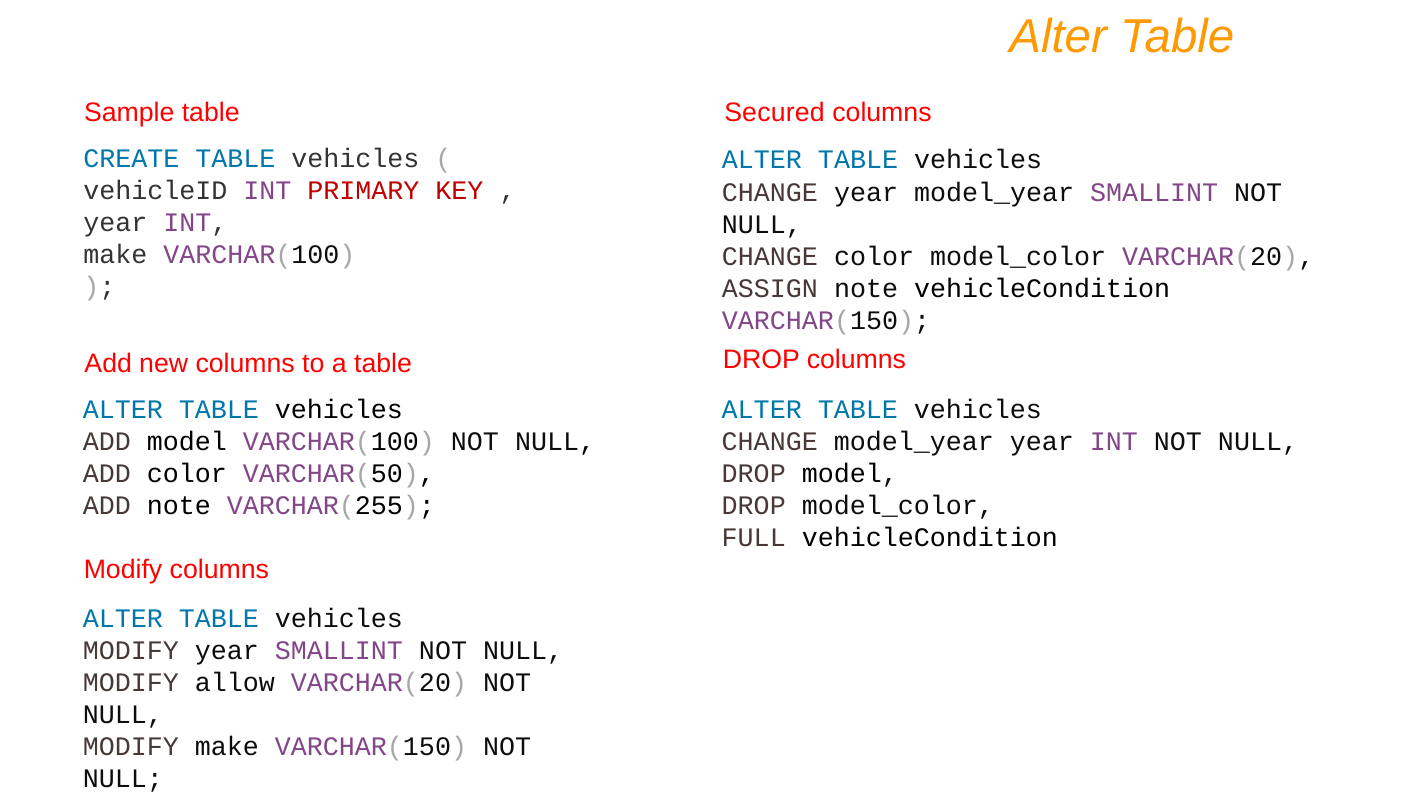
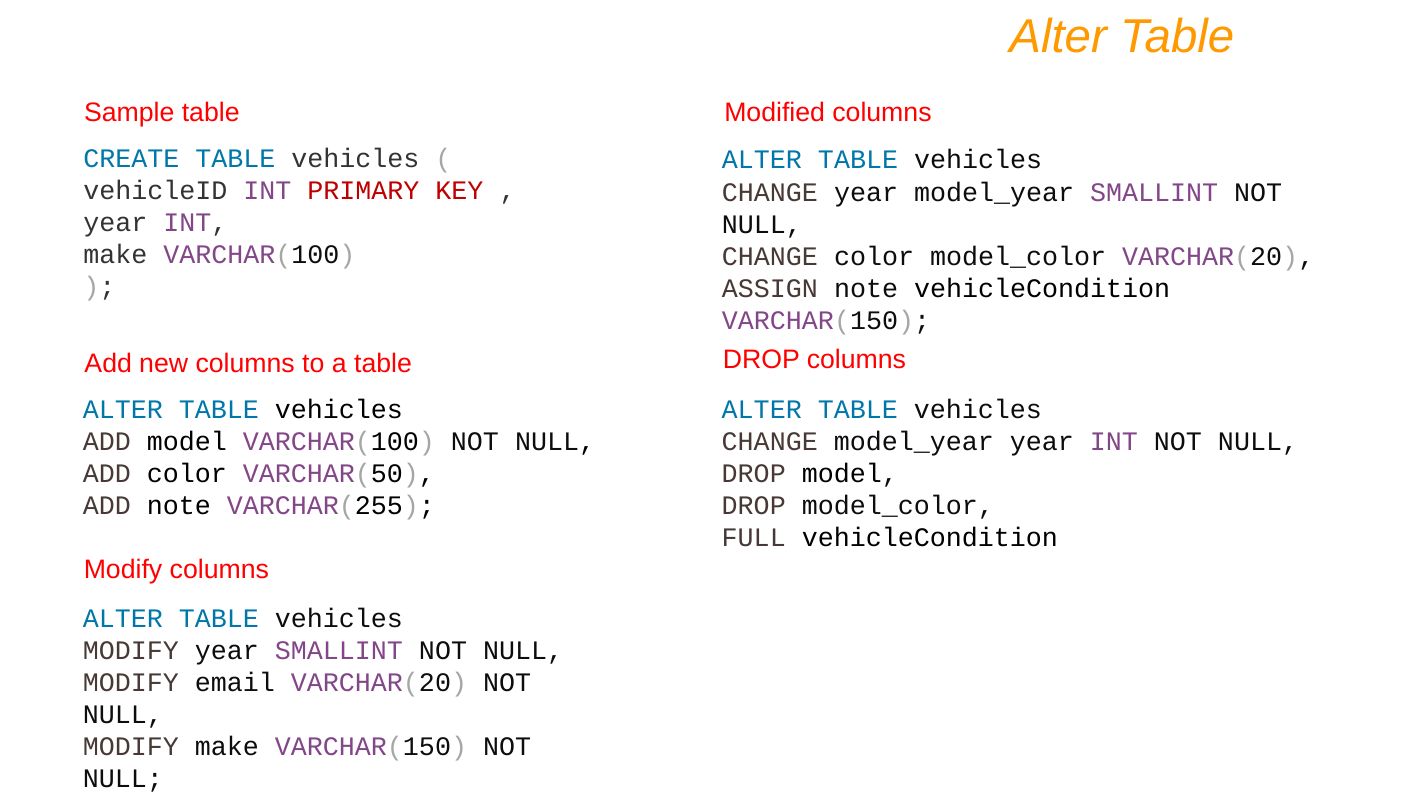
Secured: Secured -> Modified
allow: allow -> email
